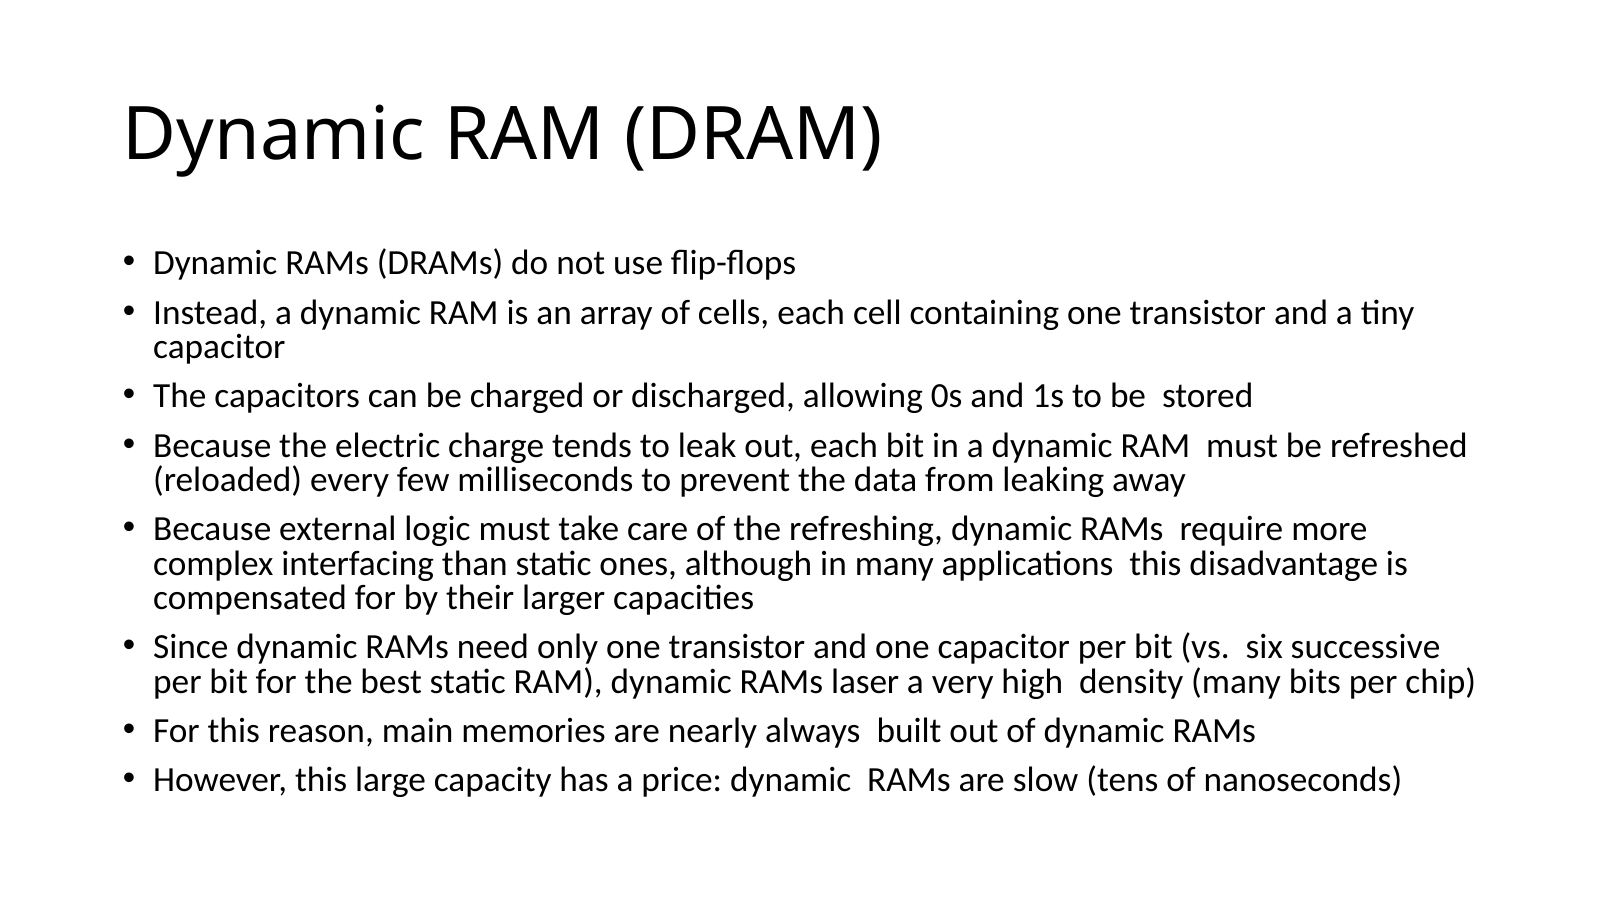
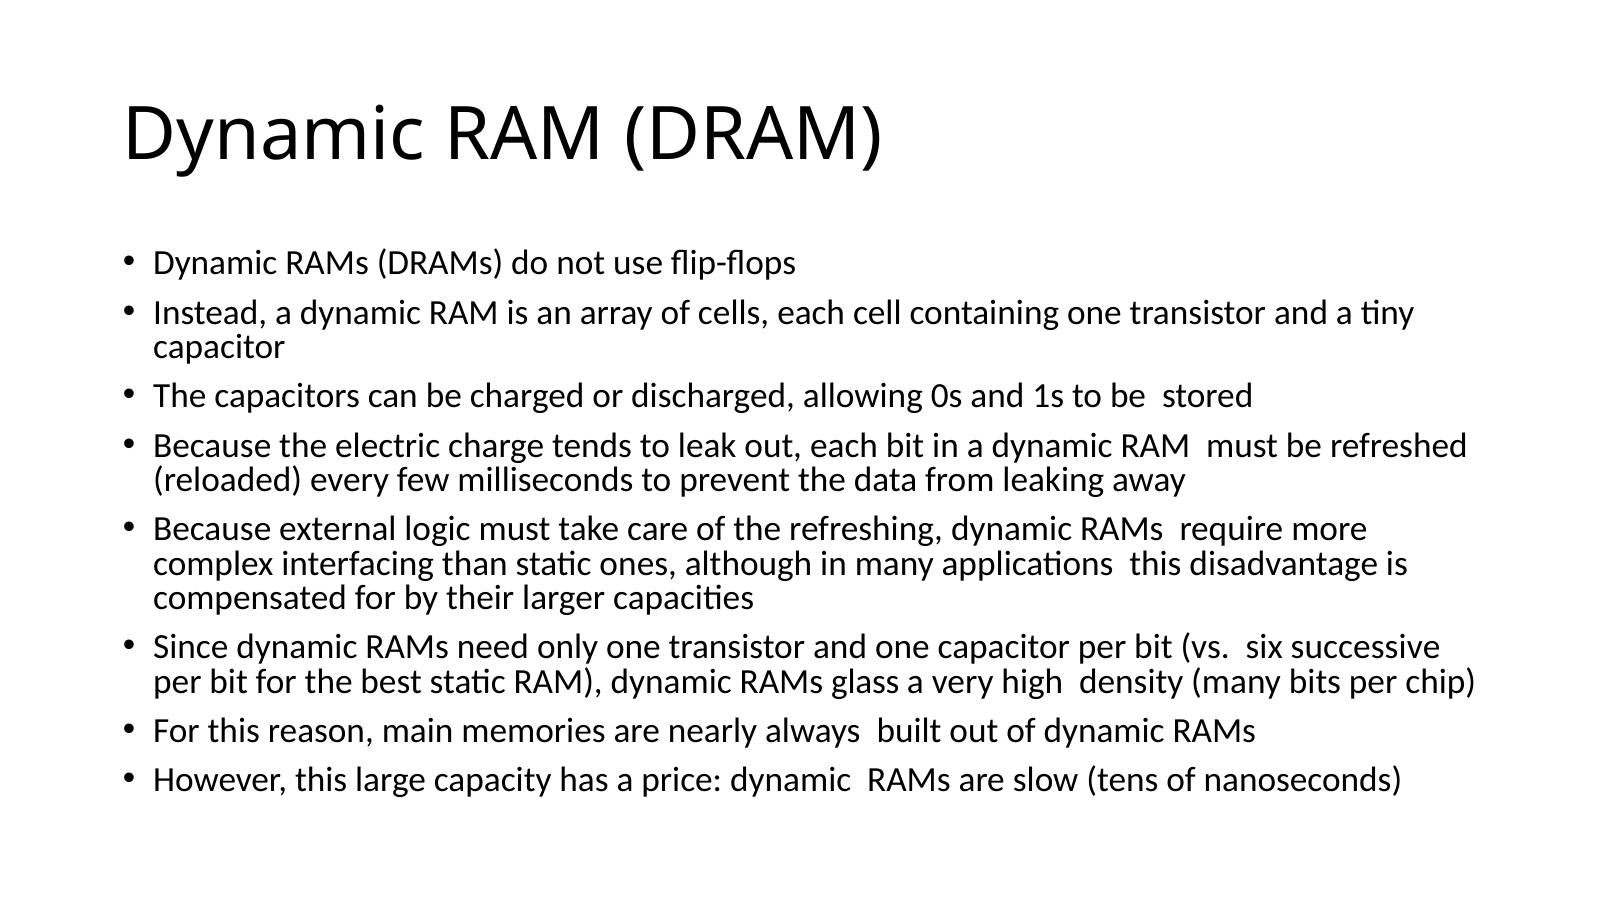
laser: laser -> glass
